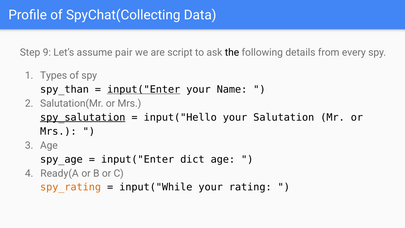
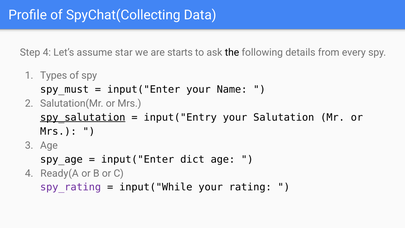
Step 9: 9 -> 4
pair: pair -> star
script: script -> starts
spy_than: spy_than -> spy_must
input("Enter at (144, 89) underline: present -> none
input("Hello: input("Hello -> input("Entry
spy_rating colour: orange -> purple
